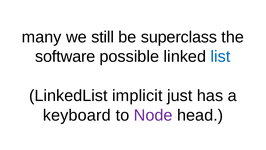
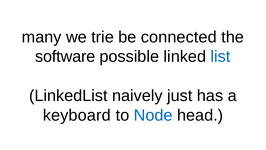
still: still -> trie
superclass: superclass -> connected
implicit: implicit -> naively
Node colour: purple -> blue
